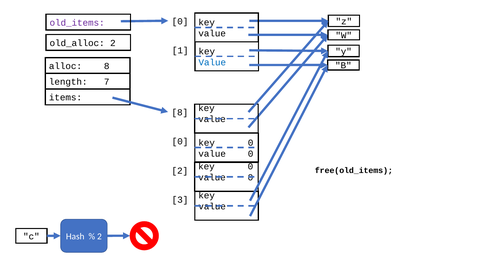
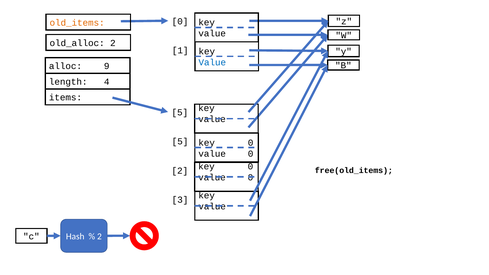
old_items colour: purple -> orange
alloc 8: 8 -> 9
7: 7 -> 4
8 at (180, 113): 8 -> 5
0 at (180, 142): 0 -> 5
